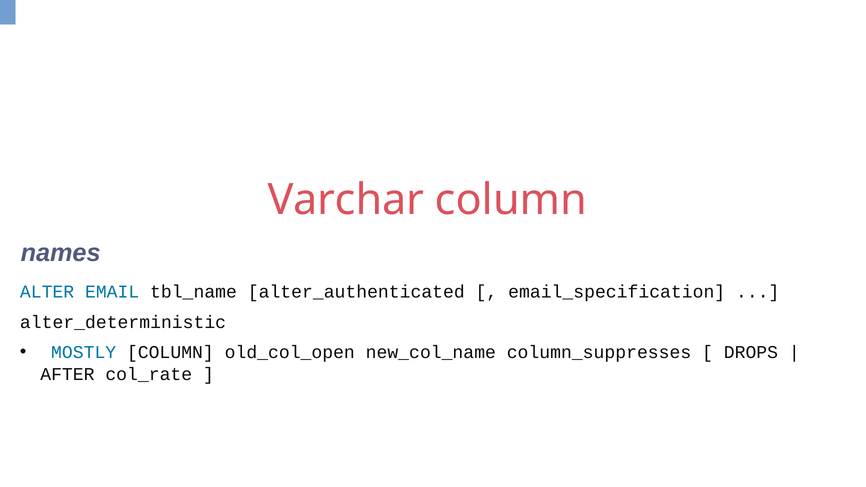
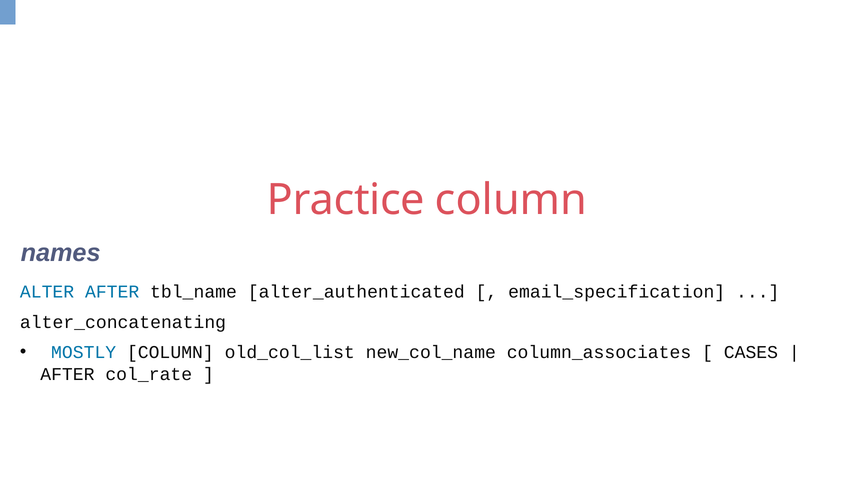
Varchar: Varchar -> Practice
ALTER EMAIL: EMAIL -> AFTER
alter_deterministic: alter_deterministic -> alter_concatenating
old_col_open: old_col_open -> old_col_list
column_suppresses: column_suppresses -> column_associates
DROPS: DROPS -> CASES
